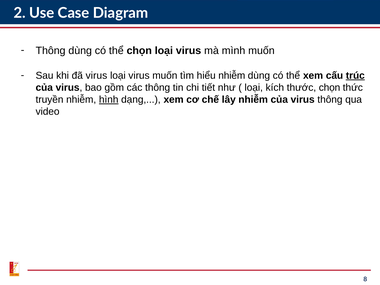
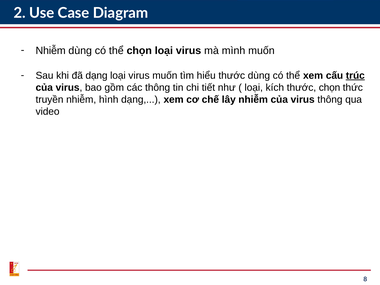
Thông at (51, 51): Thông -> Nhiễm
đã virus: virus -> dạng
hiểu nhiễm: nhiễm -> thước
hình underline: present -> none
